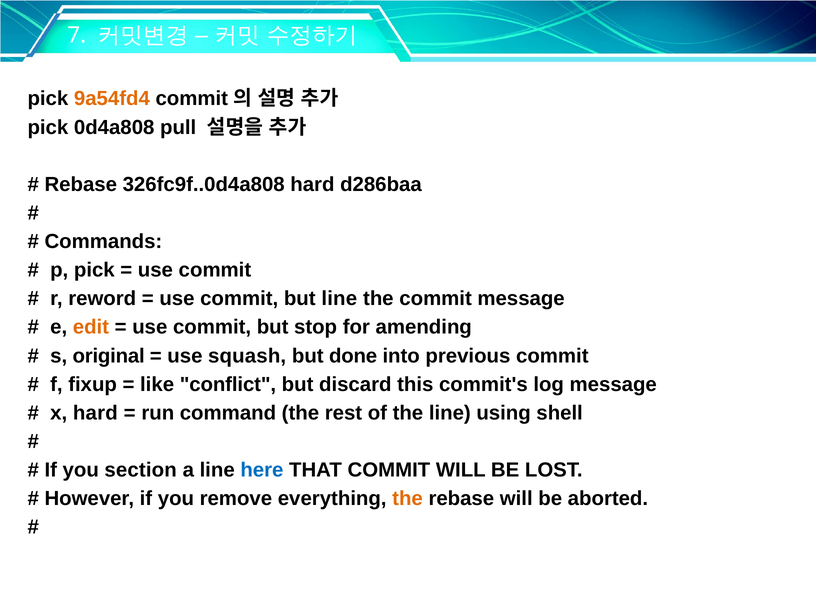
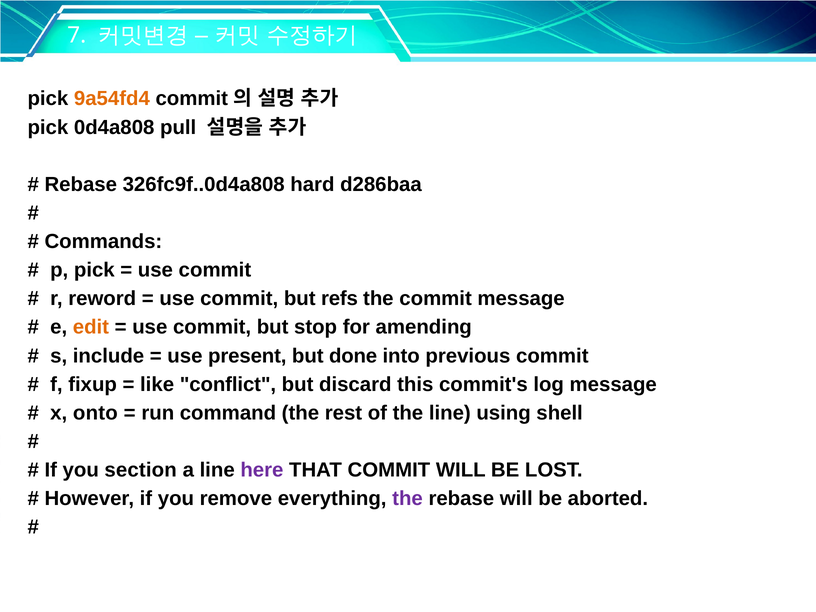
but line: line -> refs
original: original -> include
squash: squash -> present
x hard: hard -> onto
here colour: blue -> purple
the at (407, 499) colour: orange -> purple
